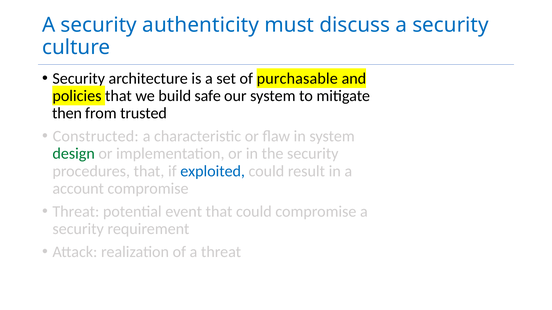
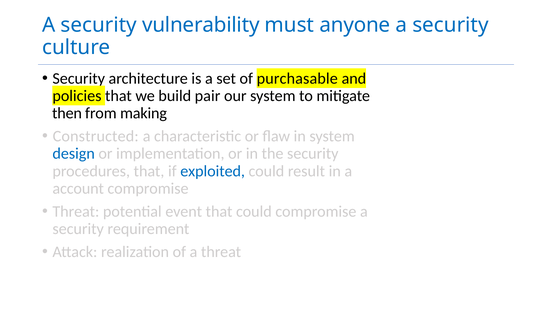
authenticity: authenticity -> vulnerability
discuss: discuss -> anyone
safe: safe -> pair
trusted: trusted -> making
design colour: green -> blue
